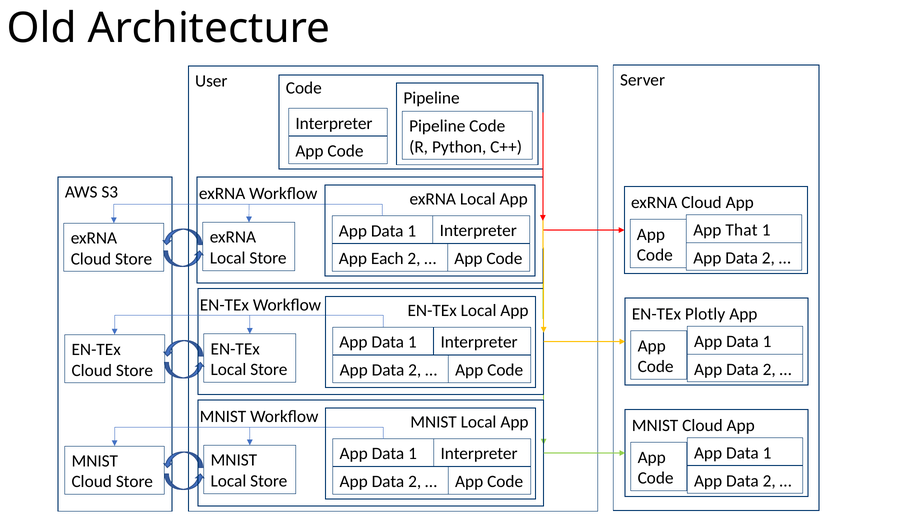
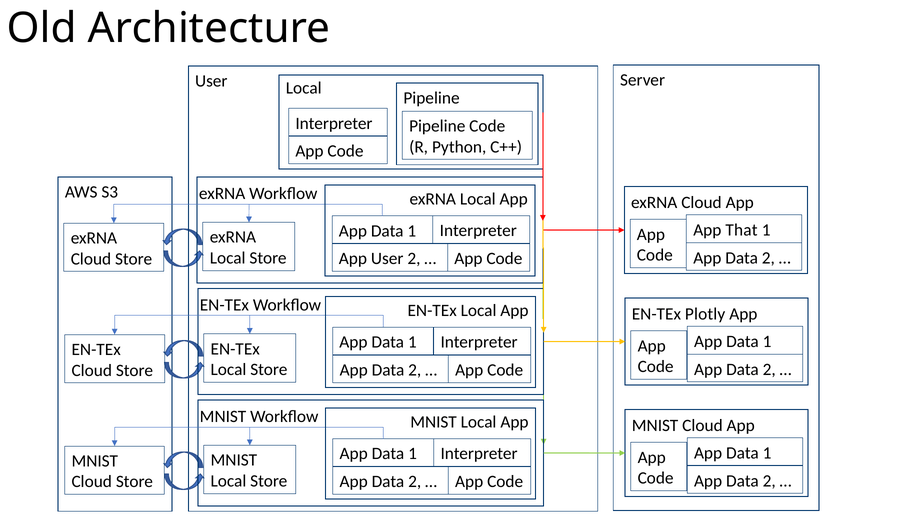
Code at (304, 88): Code -> Local
App Each: Each -> User
